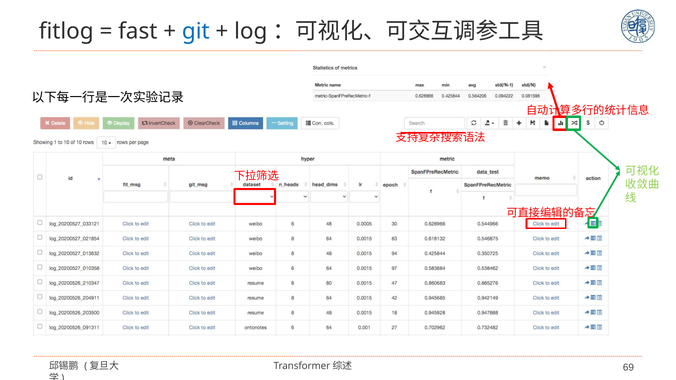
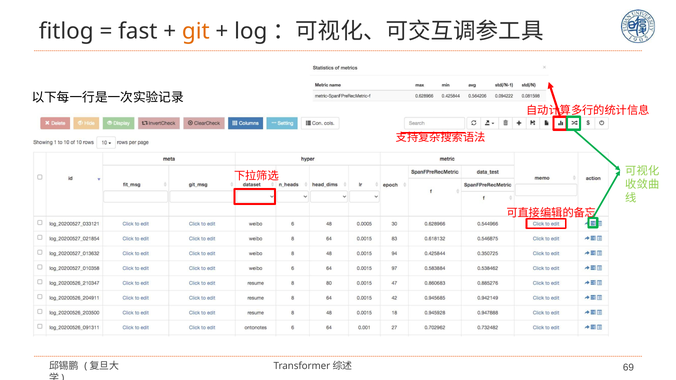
git colour: blue -> orange
